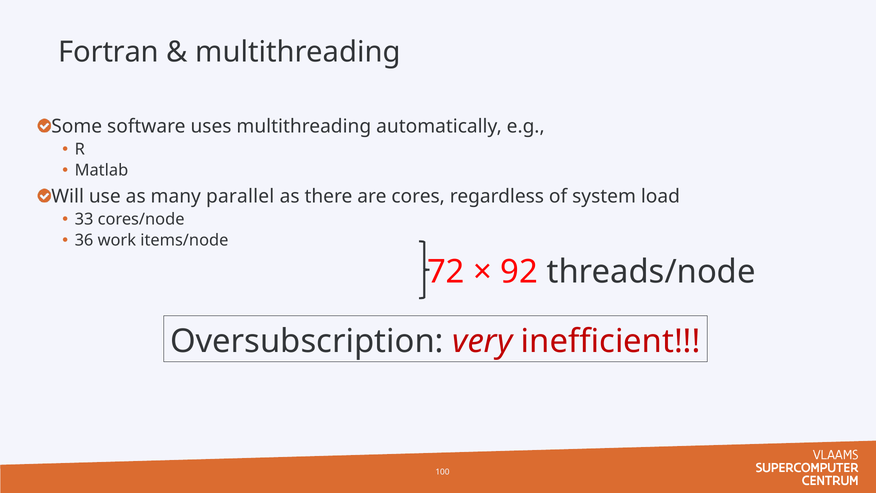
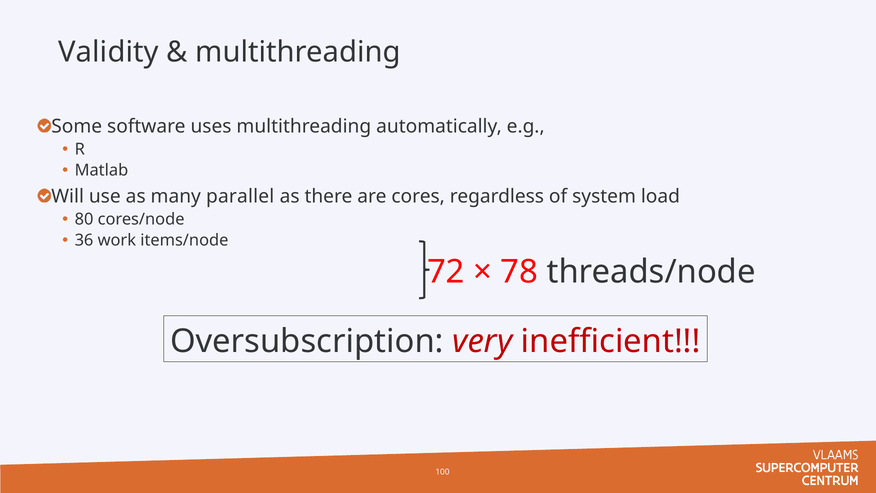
Fortran: Fortran -> Validity
33: 33 -> 80
92: 92 -> 78
